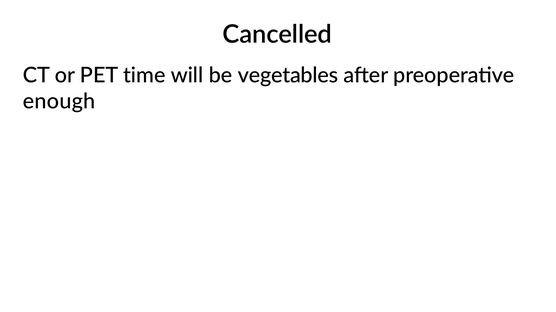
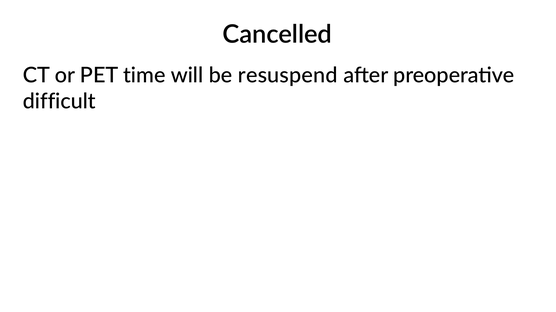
vegetables: vegetables -> resuspend
enough: enough -> difficult
